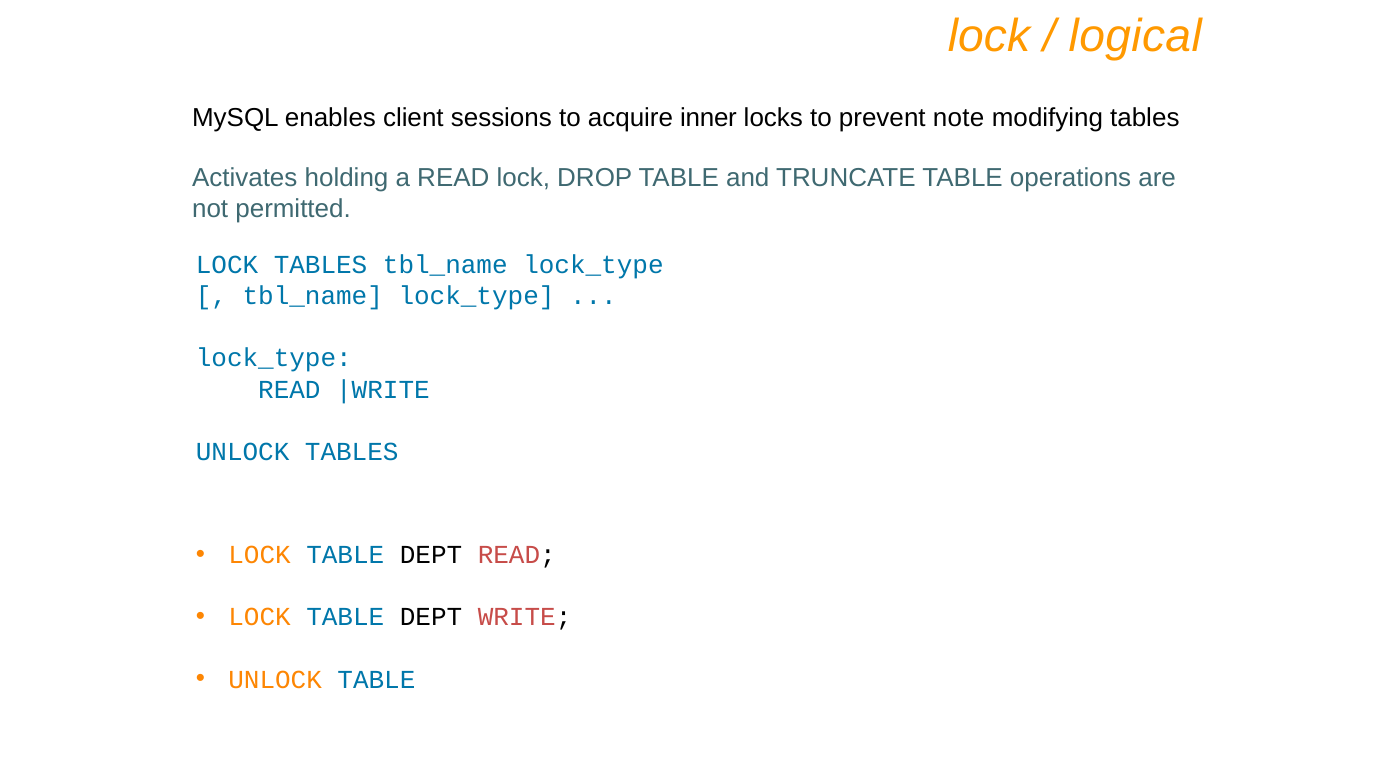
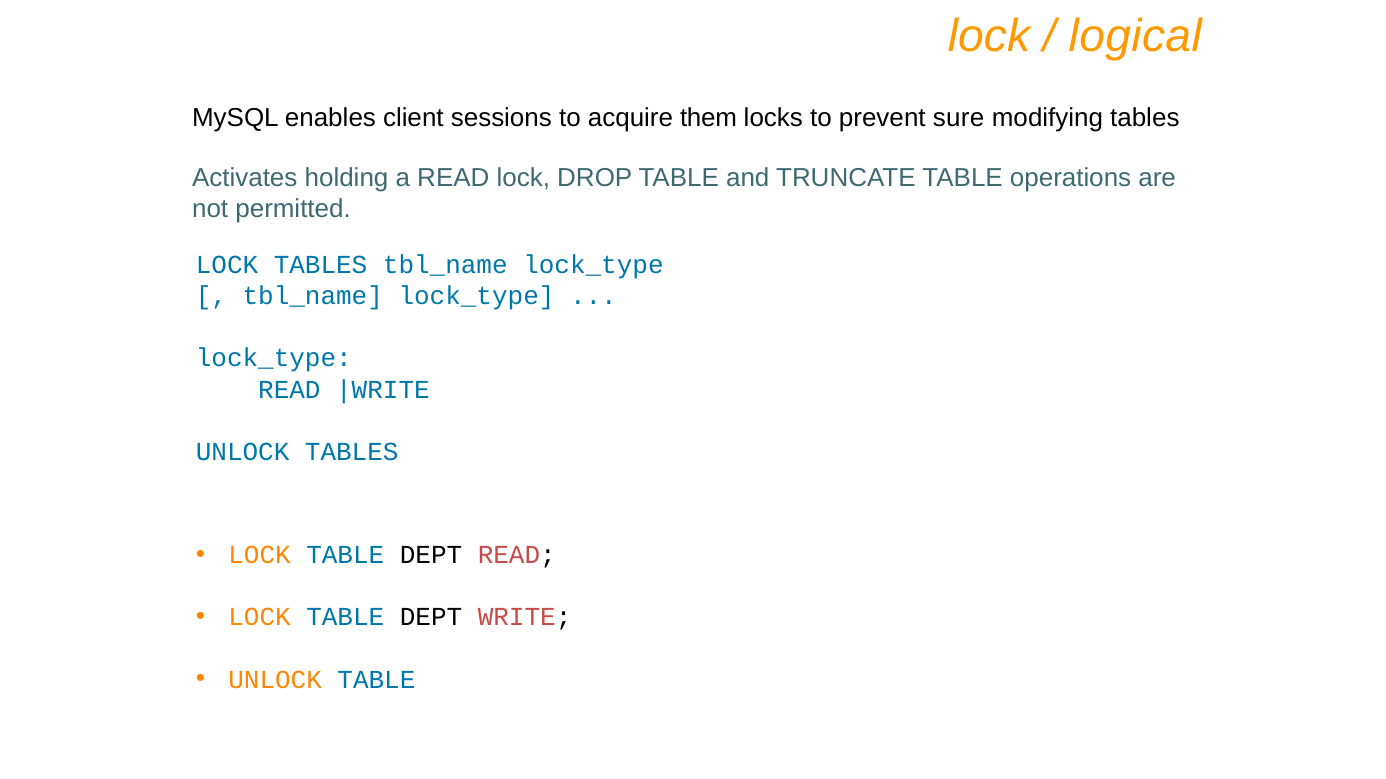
inner: inner -> them
note: note -> sure
